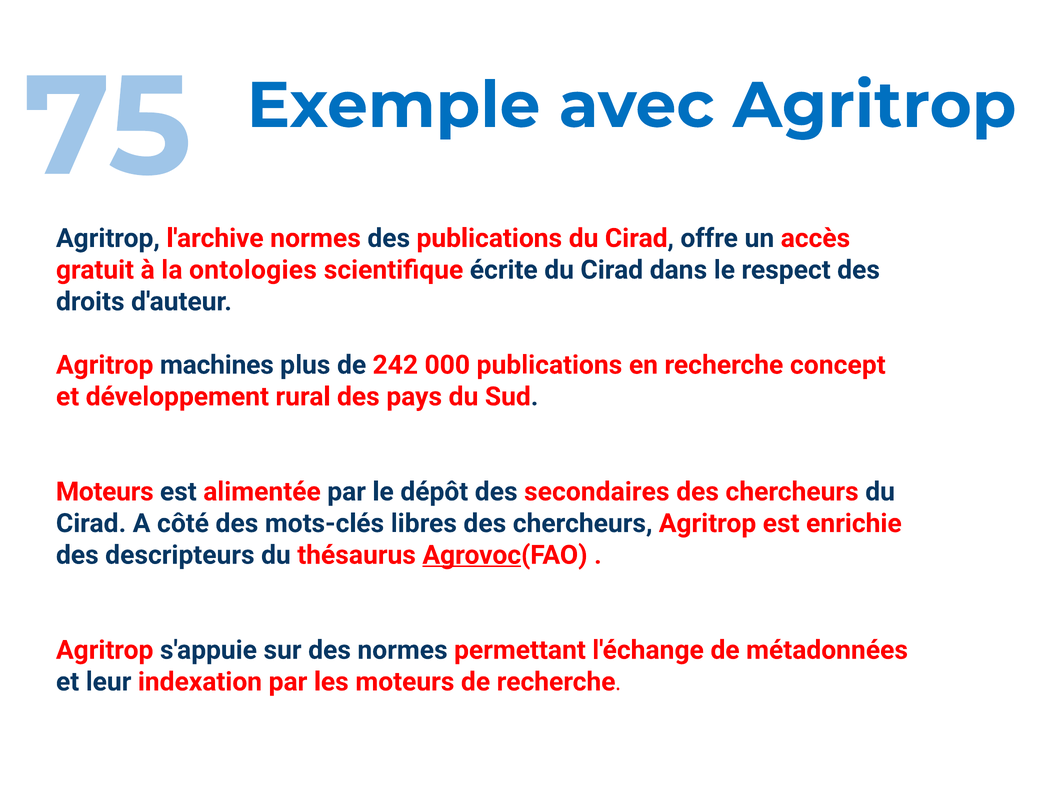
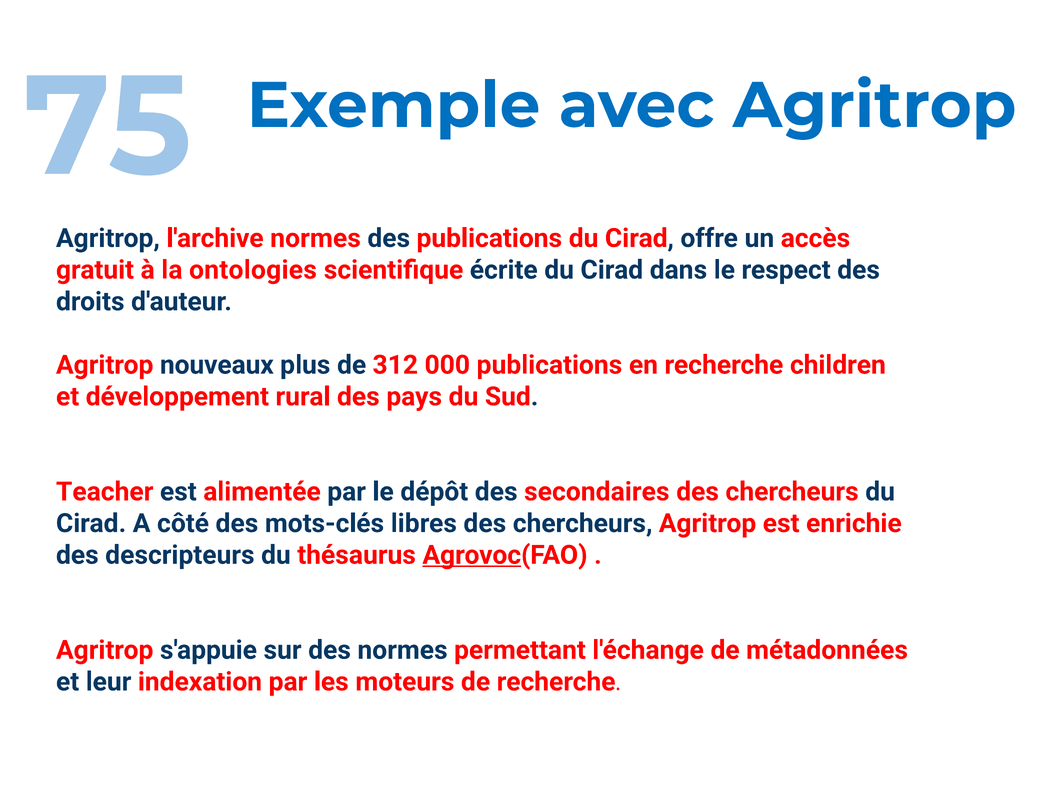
machines: machines -> nouveaux
242: 242 -> 312
concept: concept -> children
Moteurs at (105, 492): Moteurs -> Teacher
